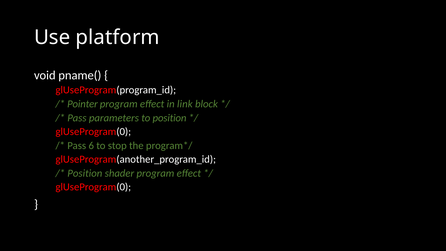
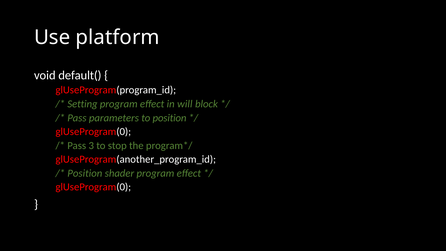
pname(: pname( -> default(
Pointer: Pointer -> Setting
link: link -> will
6: 6 -> 3
